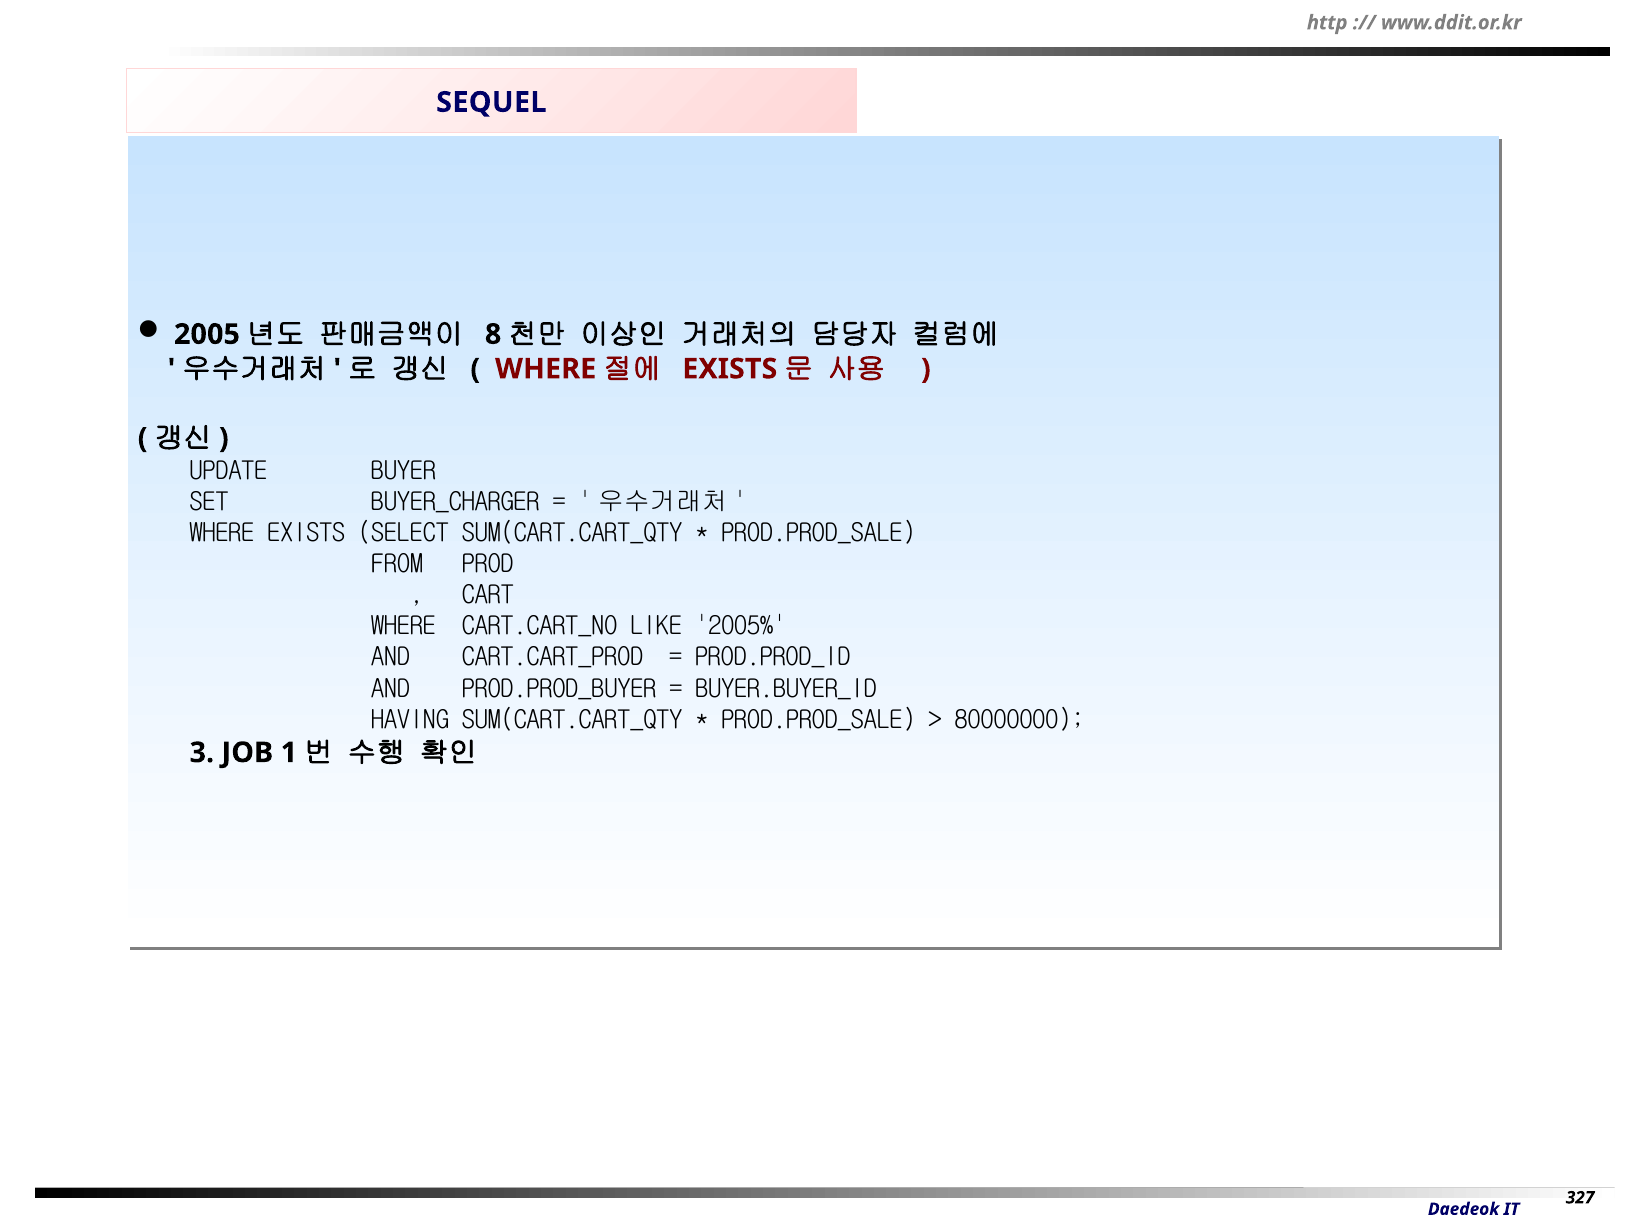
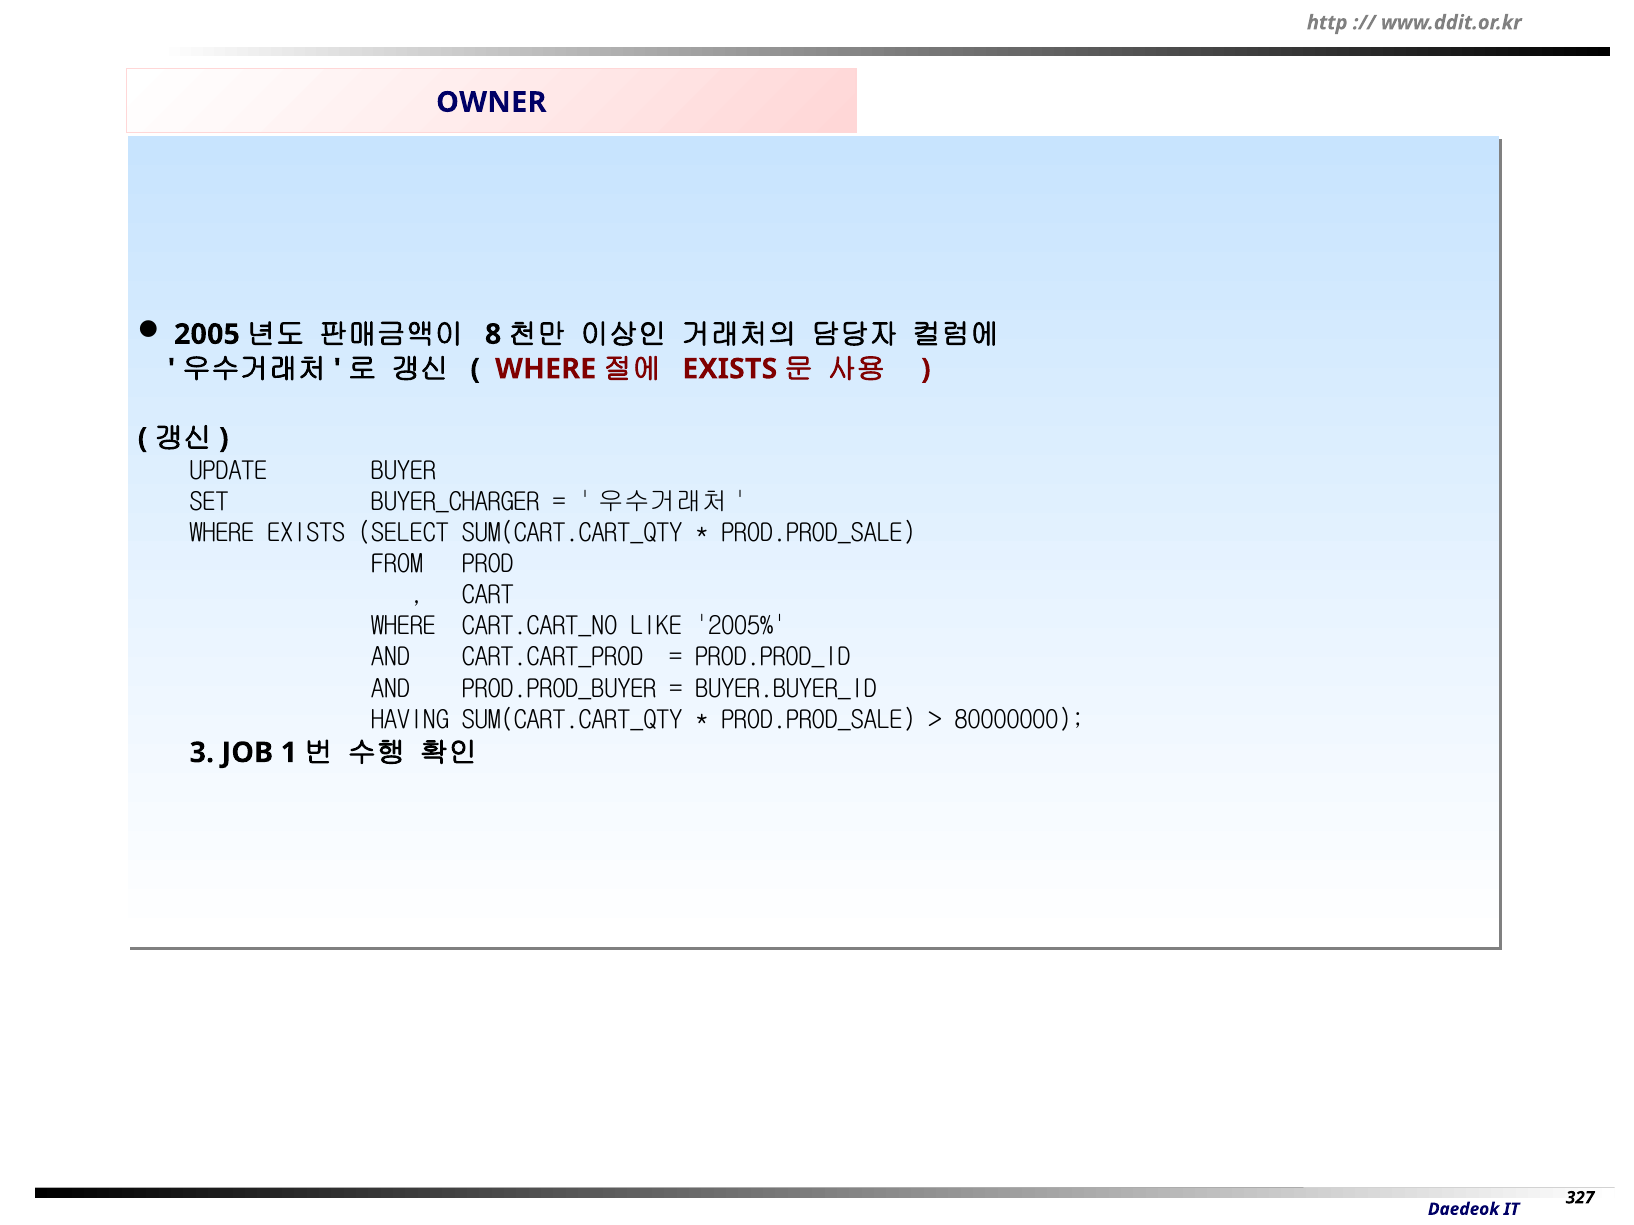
SEQUEL: SEQUEL -> OWNER
